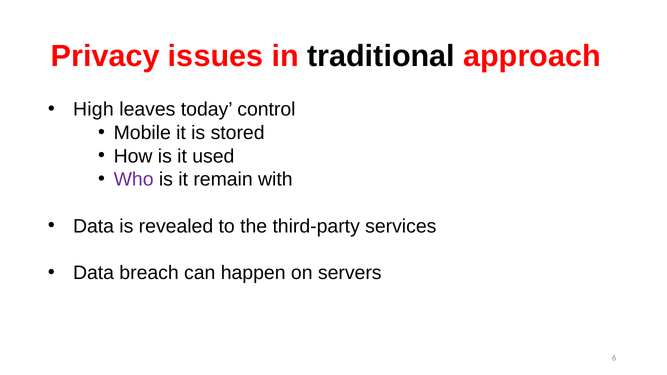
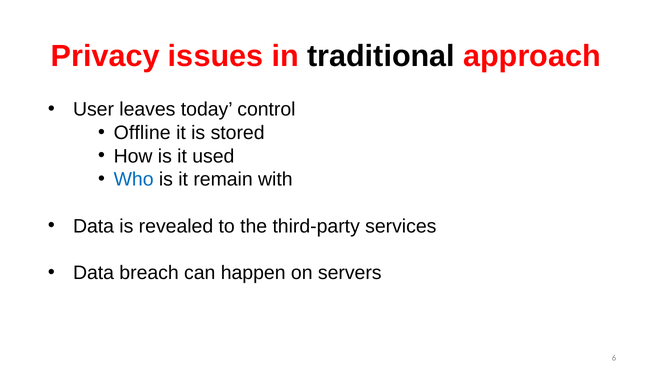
High: High -> User
Mobile: Mobile -> Offline
Who colour: purple -> blue
